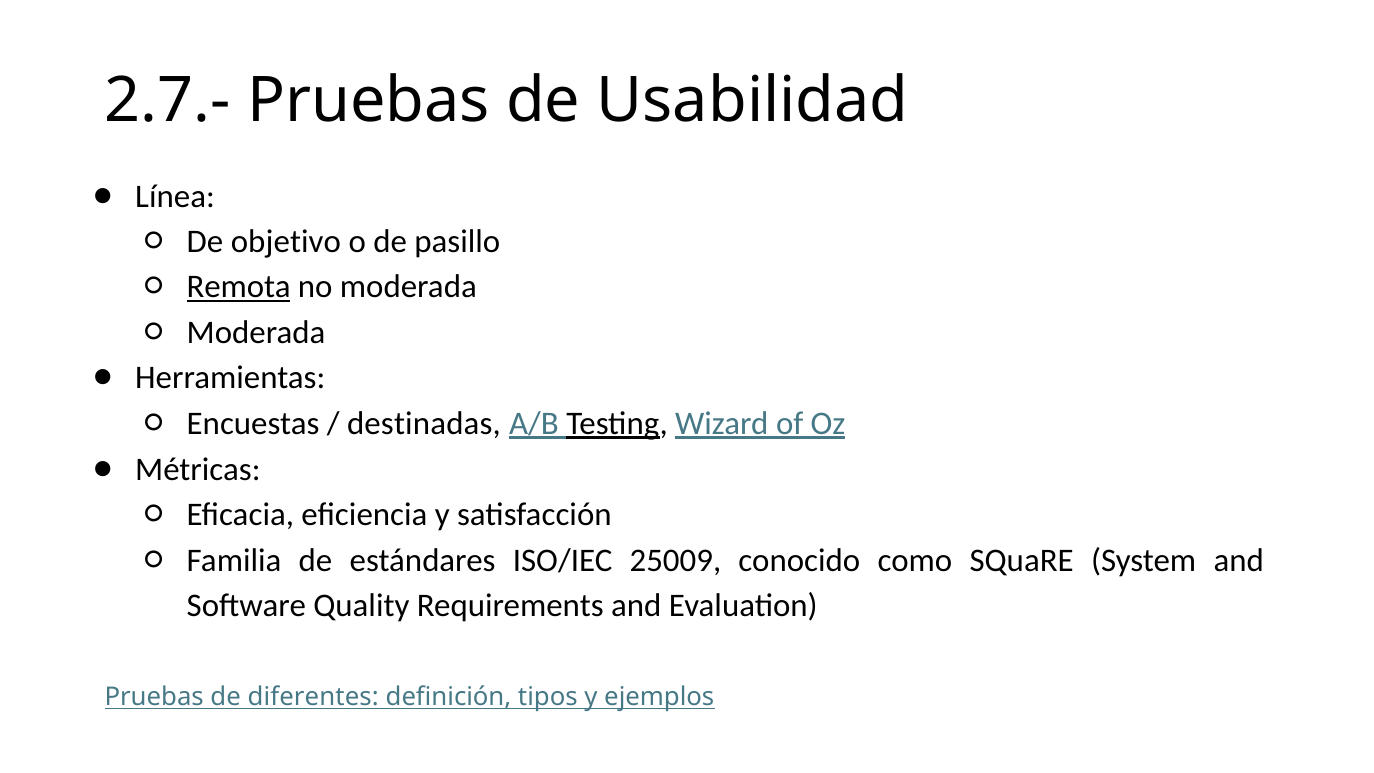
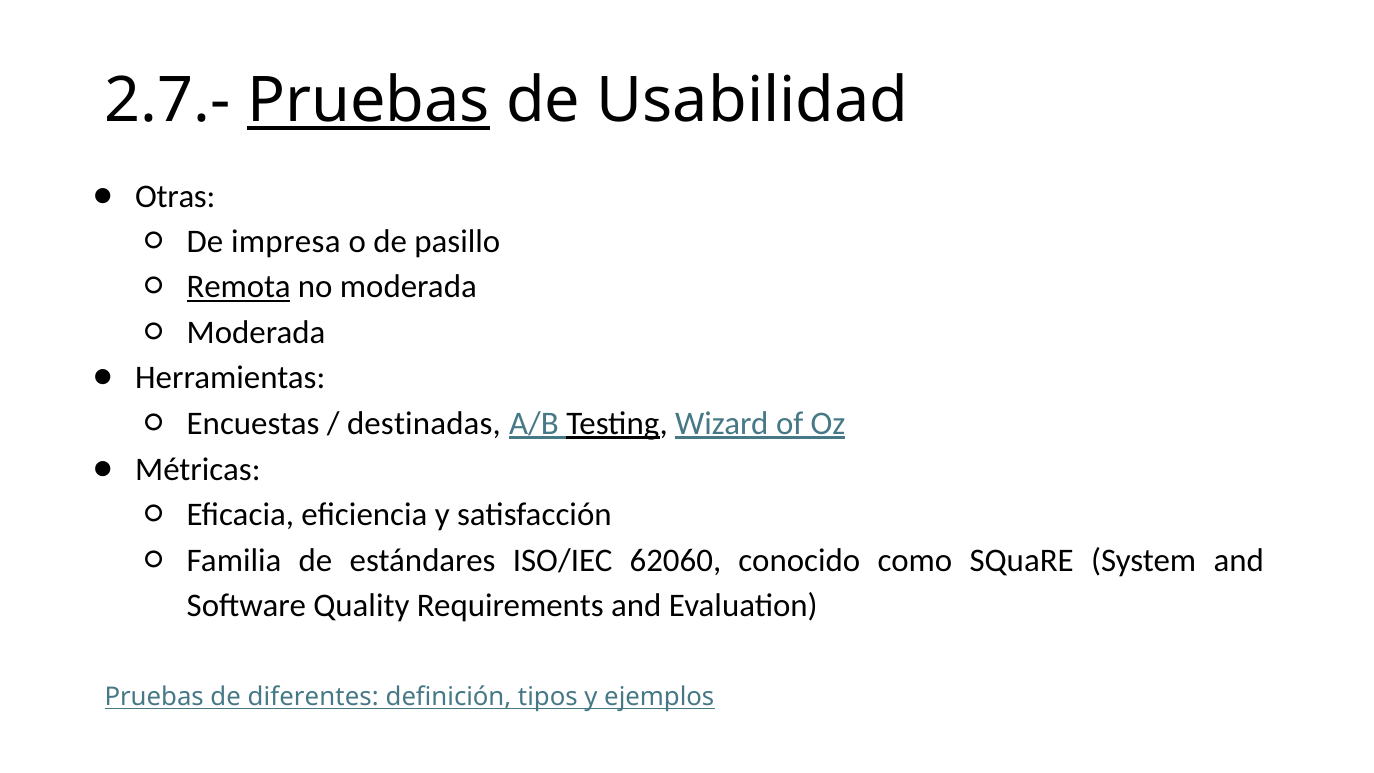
Pruebas at (368, 101) underline: none -> present
Línea: Línea -> Otras
objetivo: objetivo -> impresa
25009: 25009 -> 62060
